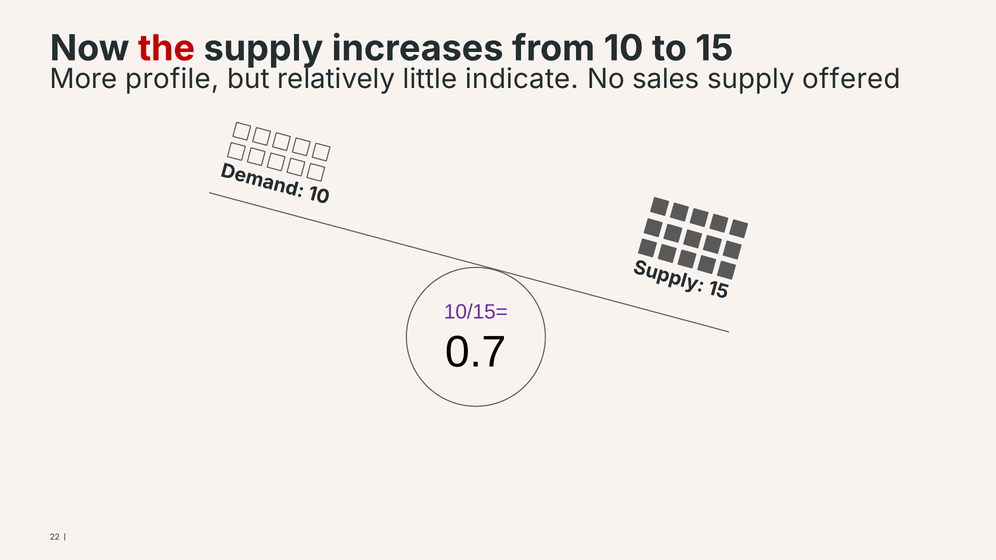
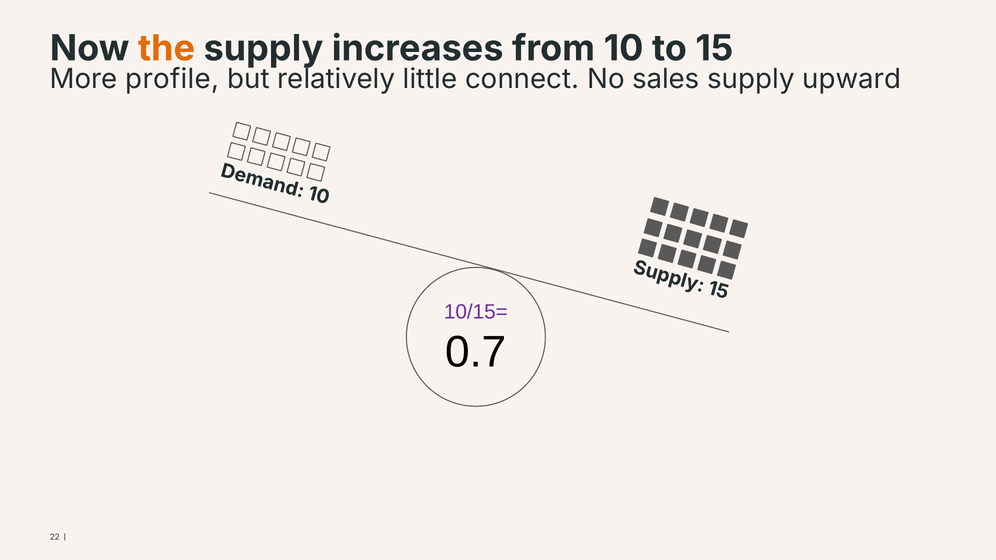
the colour: red -> orange
indicate: indicate -> connect
offered: offered -> upward
